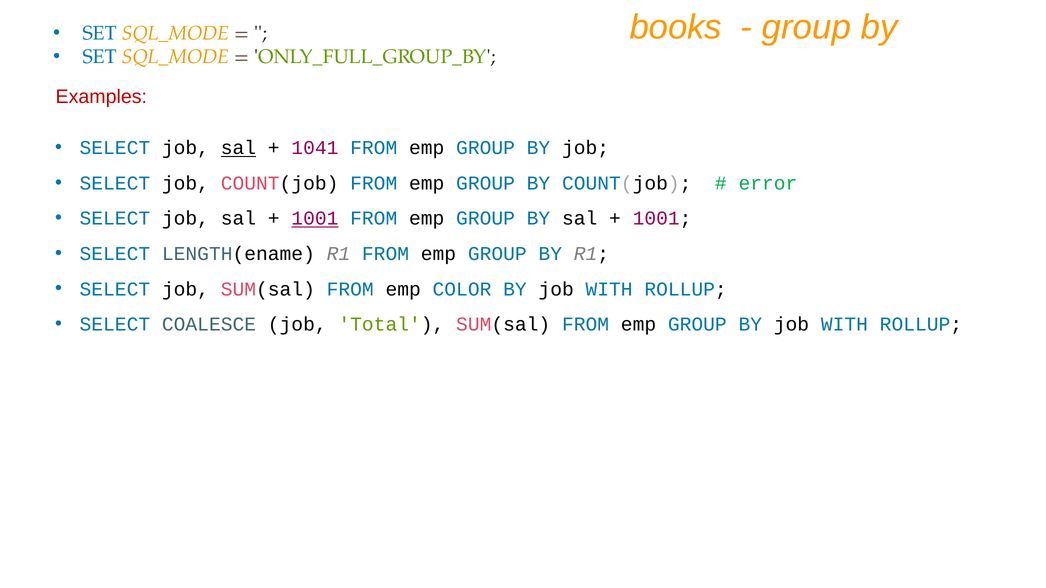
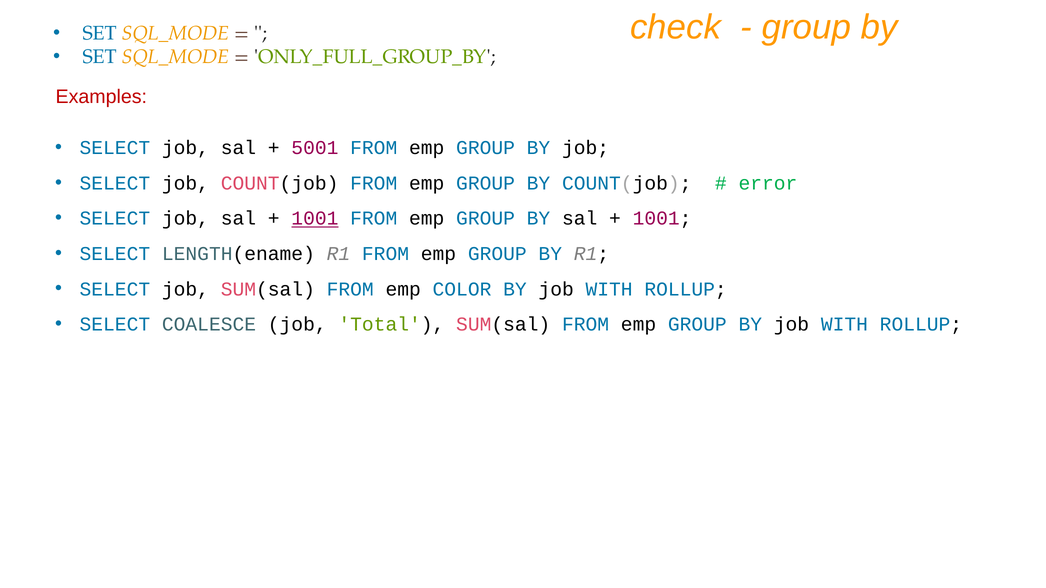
books: books -> check
sal at (238, 148) underline: present -> none
1041: 1041 -> 5001
